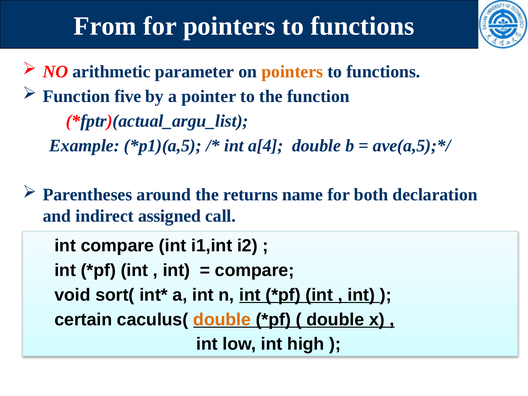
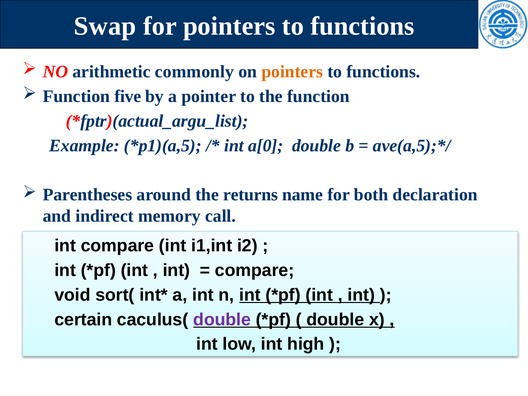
From: From -> Swap
parameter: parameter -> commonly
a[4: a[4 -> a[0
assigned: assigned -> memory
double at (222, 320) colour: orange -> purple
